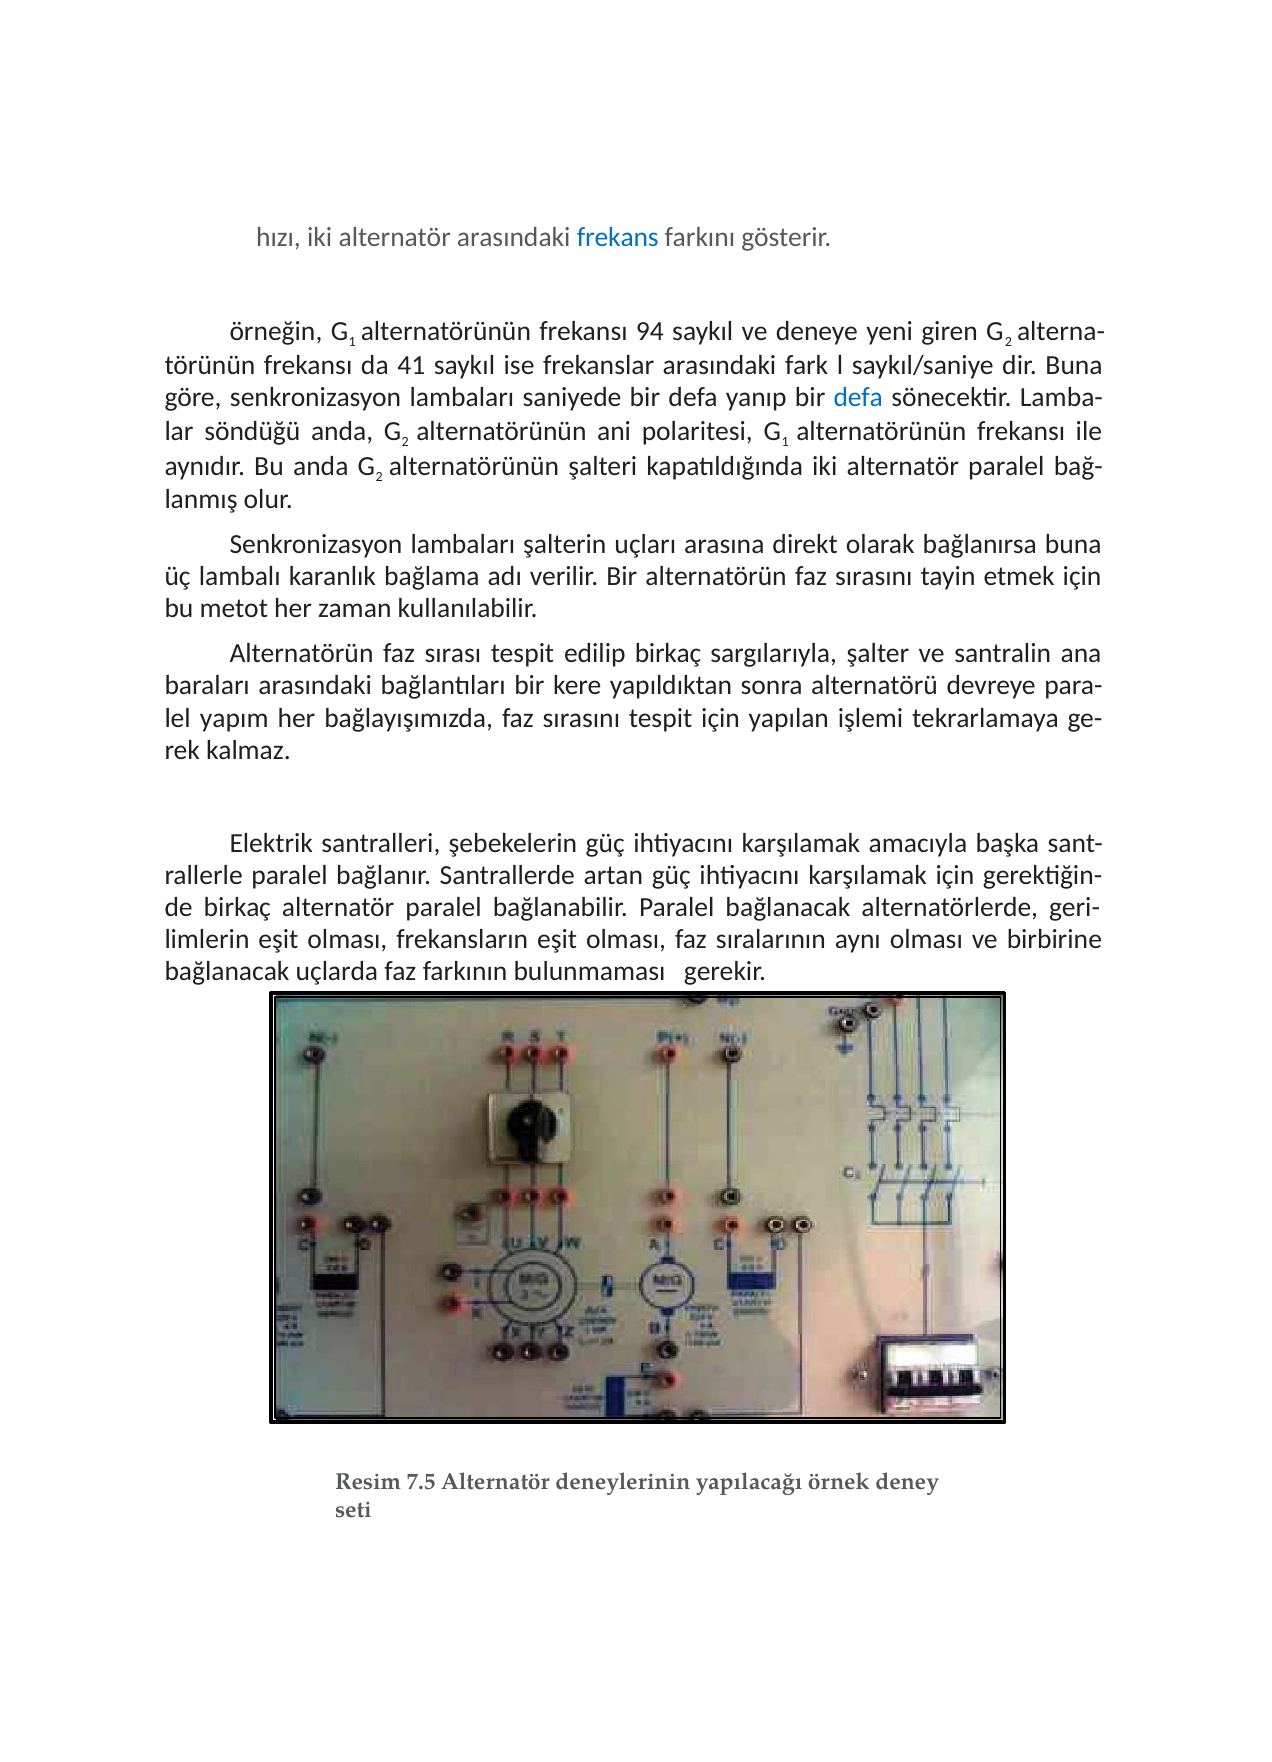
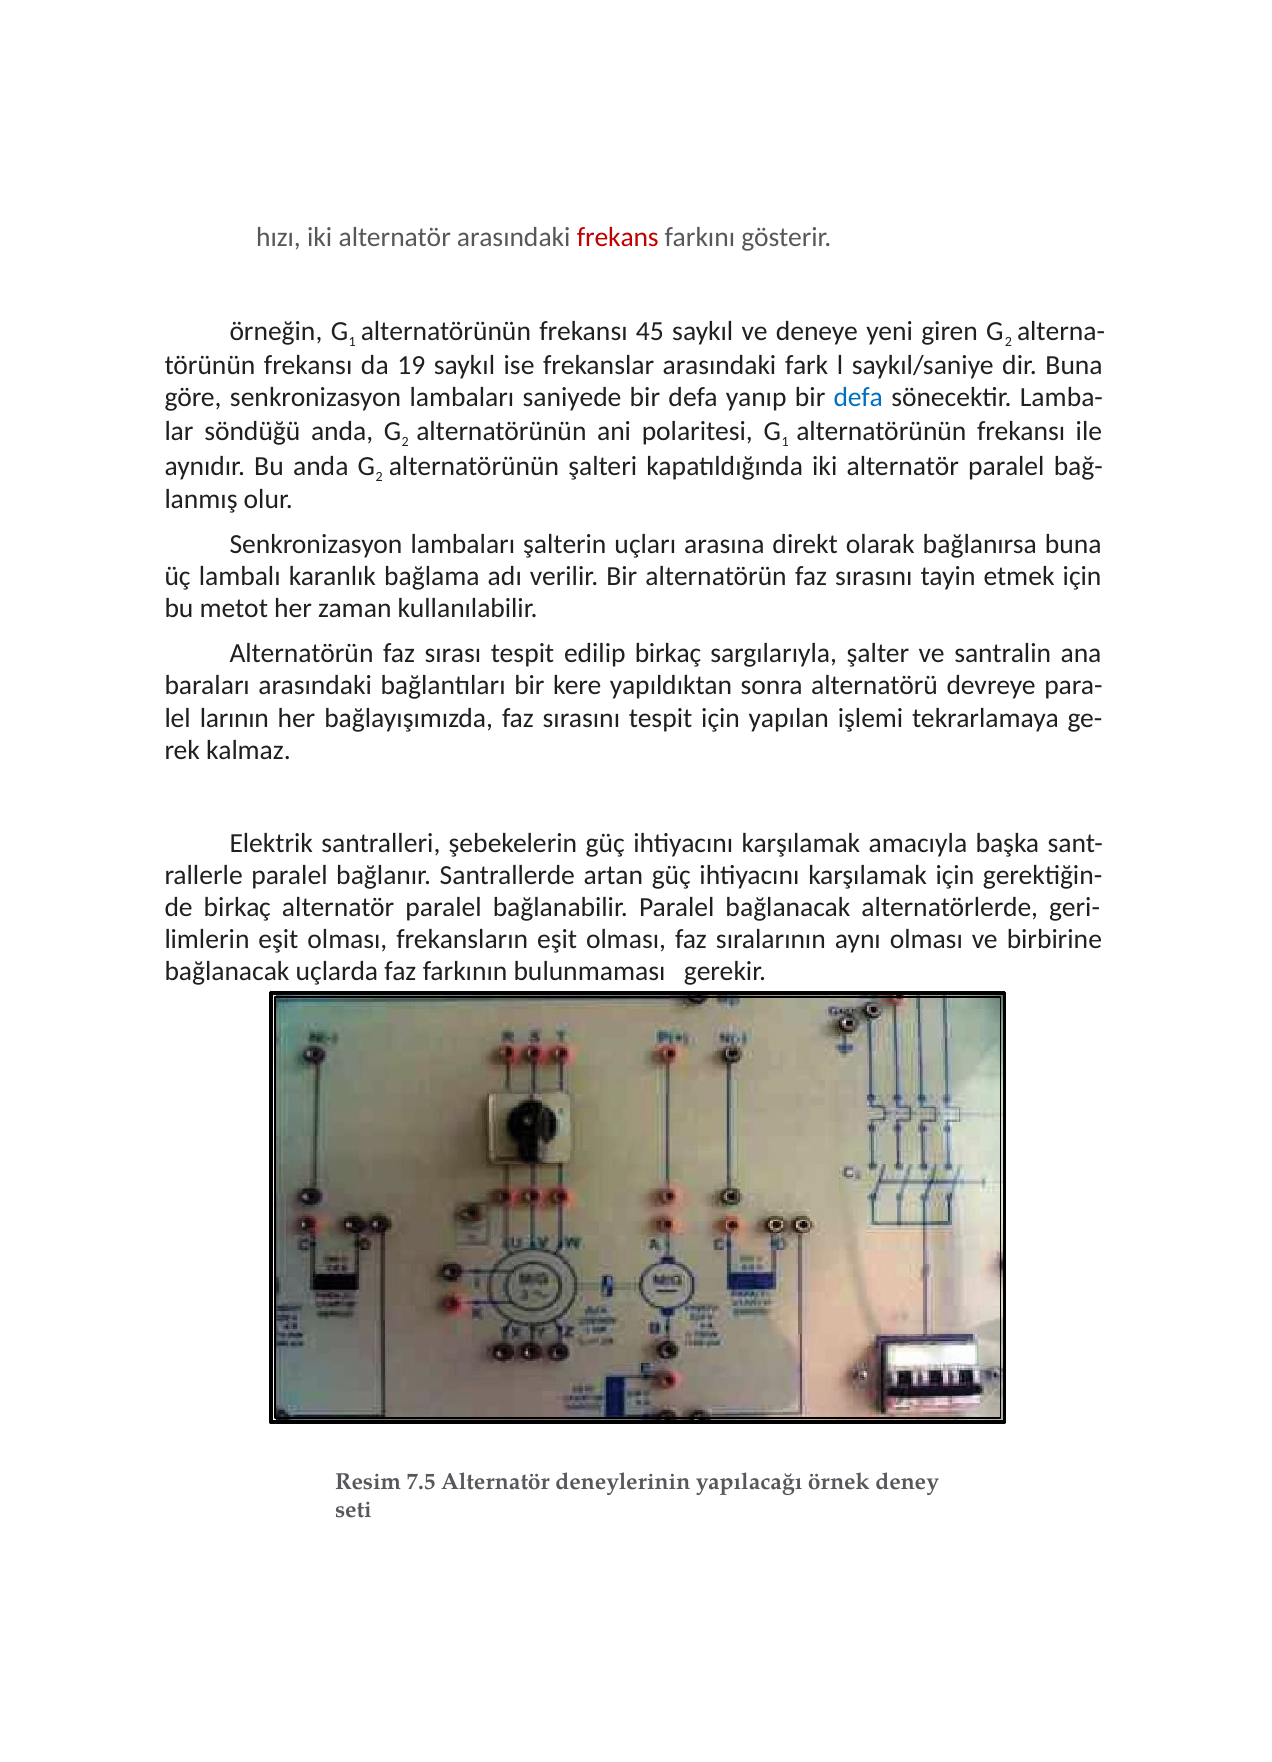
frekans colour: blue -> red
94: 94 -> 45
41: 41 -> 19
yapım: yapım -> larının
